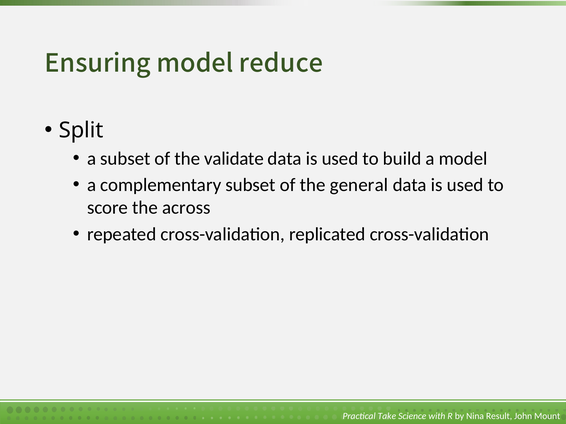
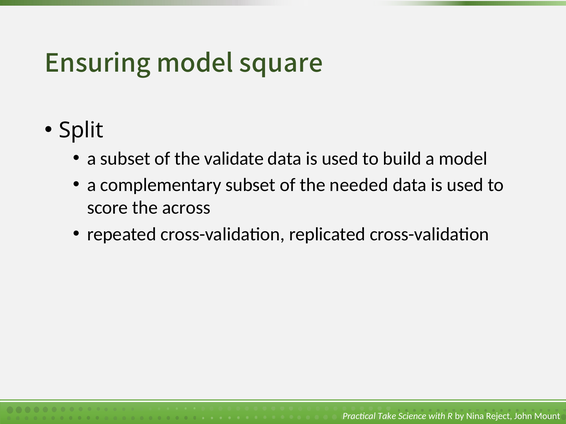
reduce: reduce -> square
general: general -> needed
Result: Result -> Reject
